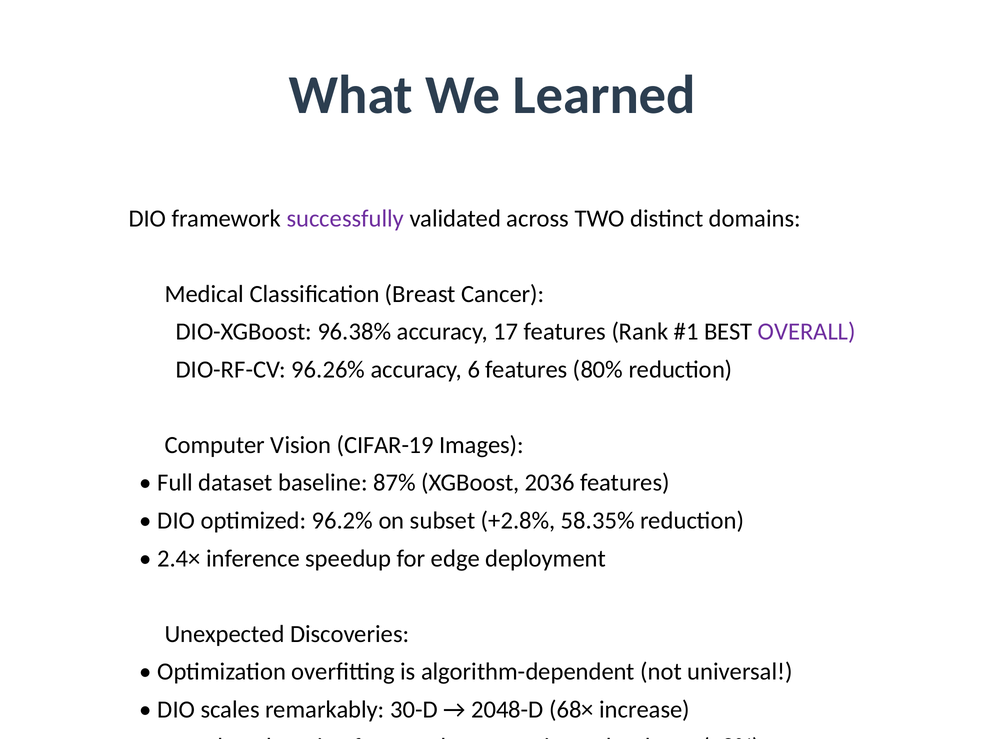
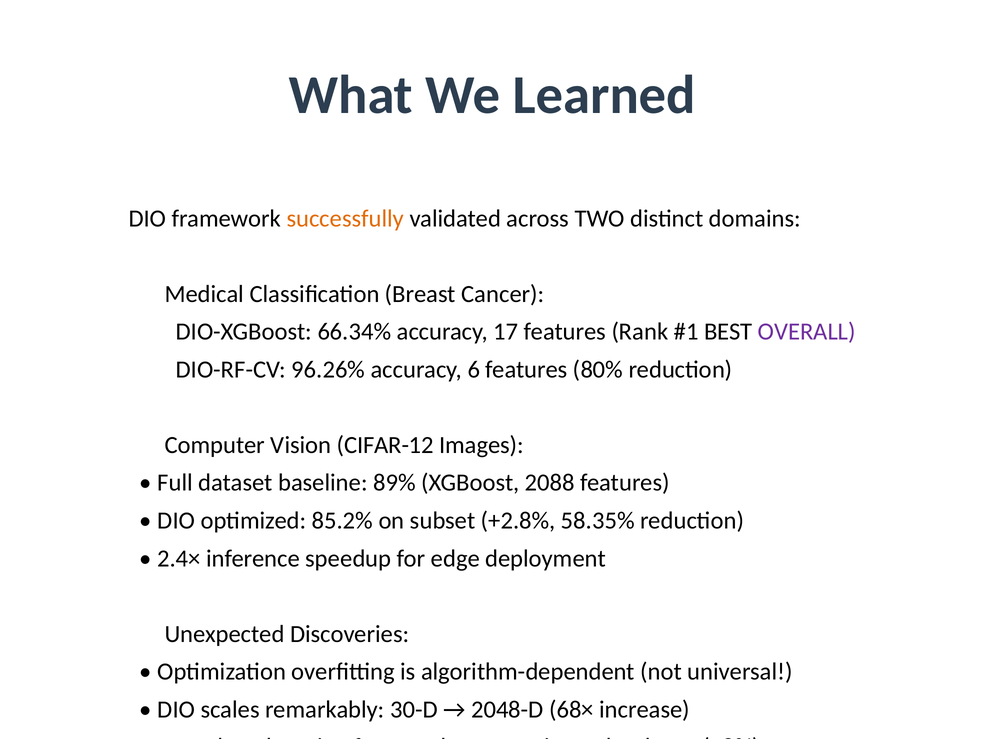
successfully colour: purple -> orange
96.38%: 96.38% -> 66.34%
CIFAR-19: CIFAR-19 -> CIFAR-12
87%: 87% -> 89%
2036: 2036 -> 2088
96.2%: 96.2% -> 85.2%
